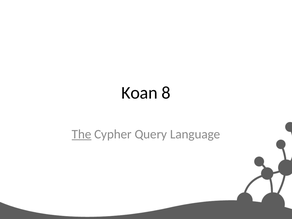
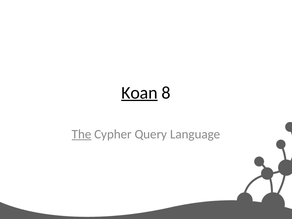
Koan underline: none -> present
